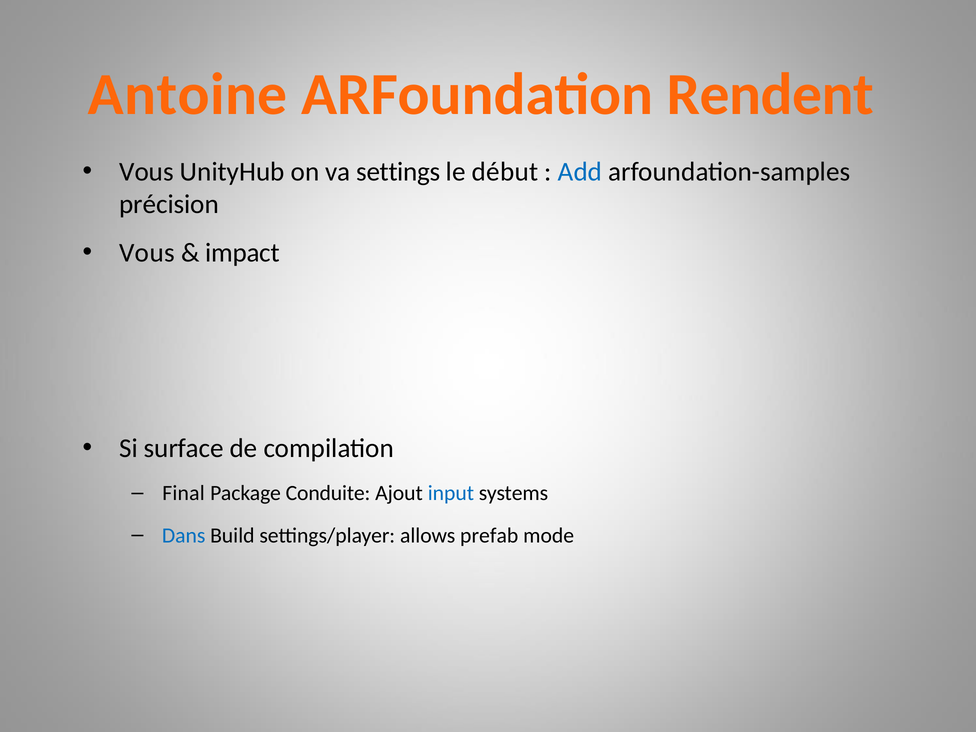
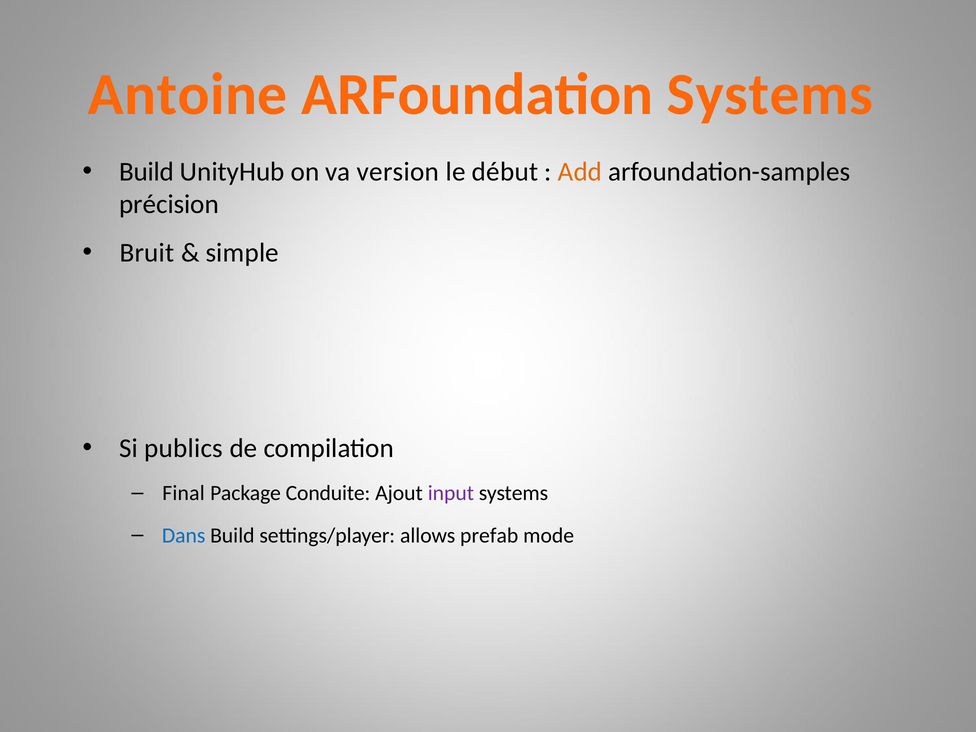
ARFoundation Rendent: Rendent -> Systems
Vous at (146, 172): Vous -> Build
settings: settings -> version
Add colour: blue -> orange
Vous at (147, 253): Vous -> Bruit
impact: impact -> simple
surface: surface -> publics
input colour: blue -> purple
